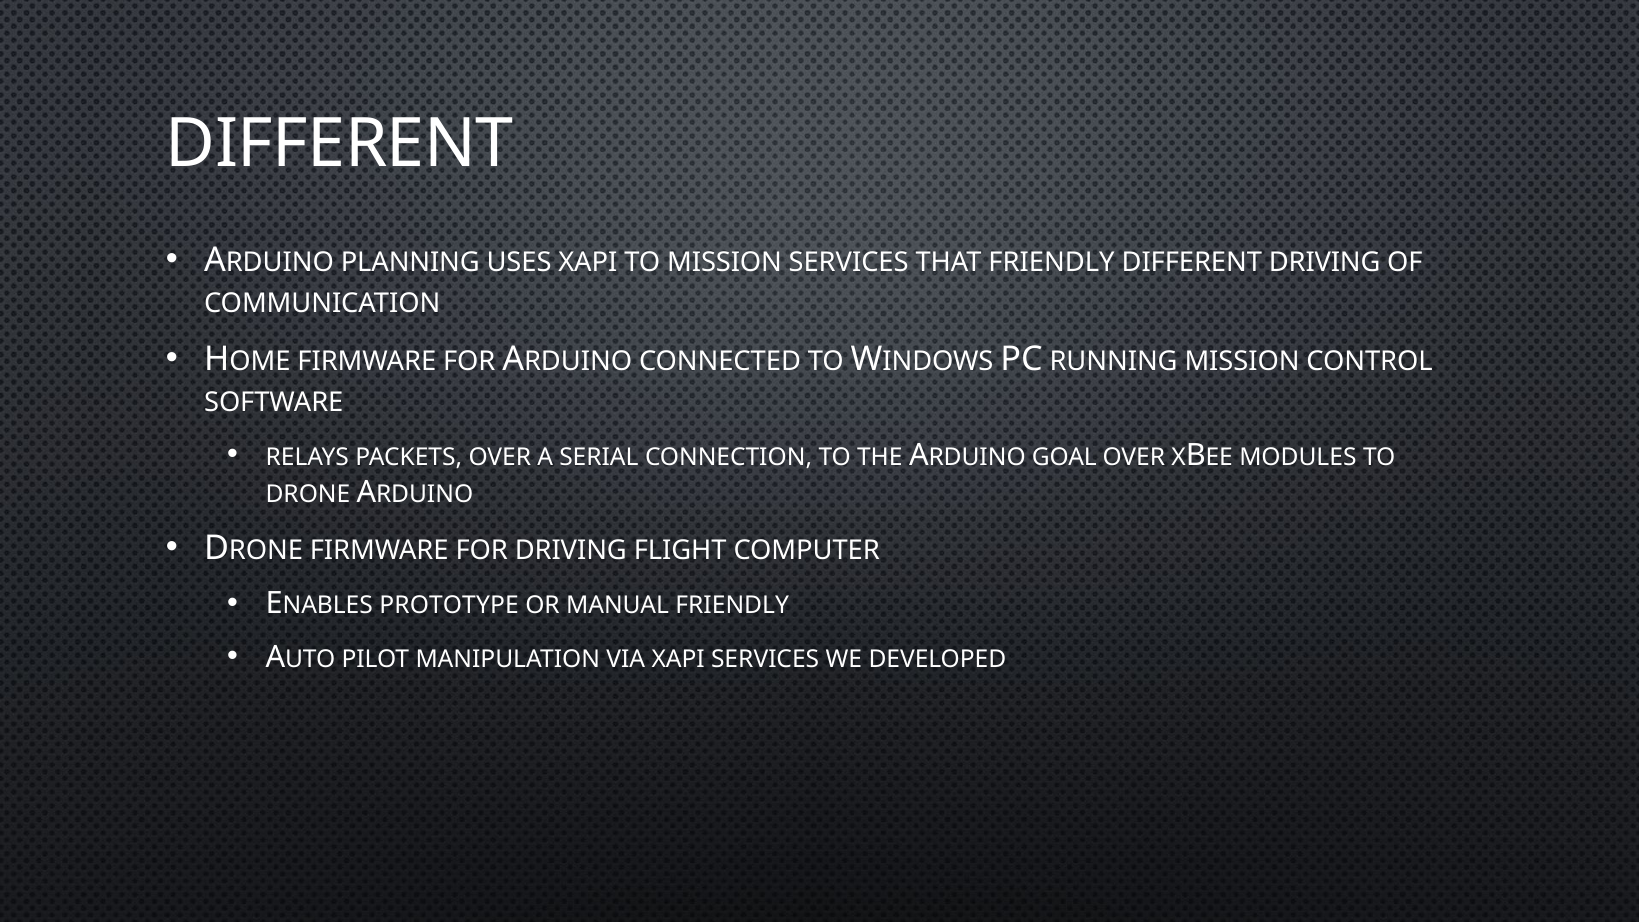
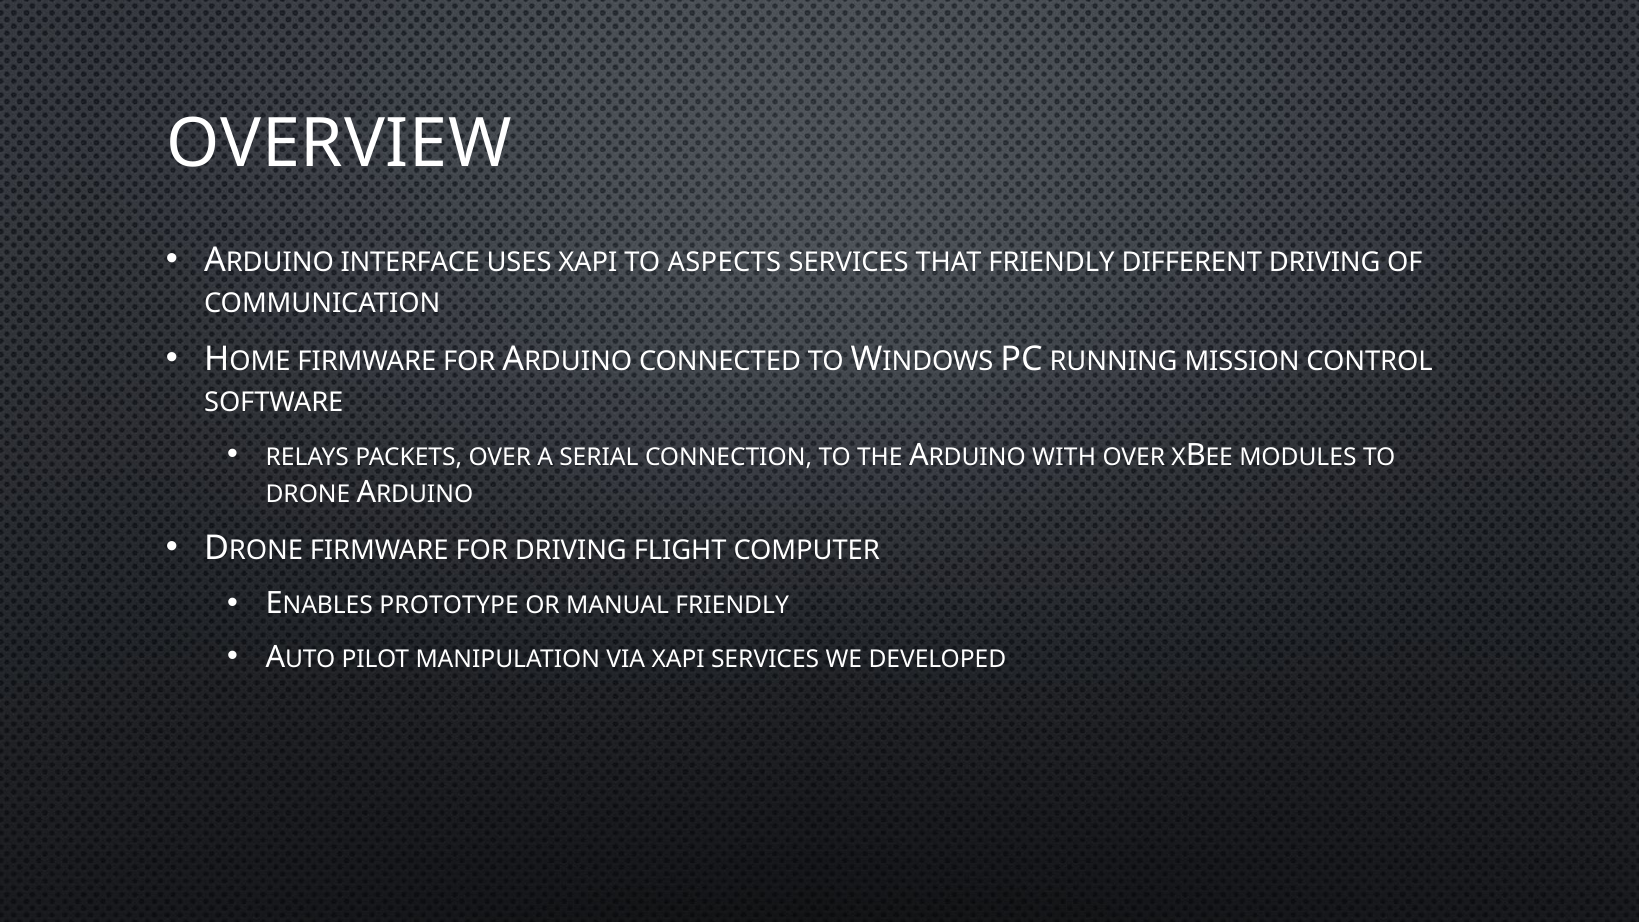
DIFFERENT at (340, 144): DIFFERENT -> OVERVIEW
PLANNING: PLANNING -> INTERFACE
TO MISSION: MISSION -> ASPECTS
GOAL: GOAL -> WITH
